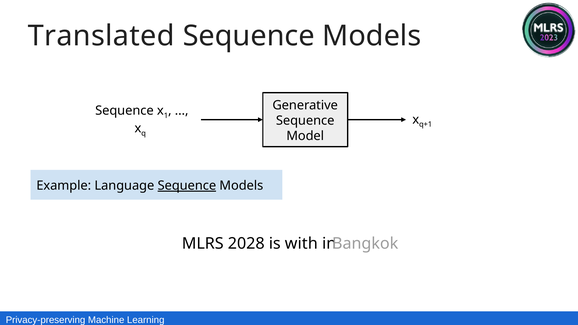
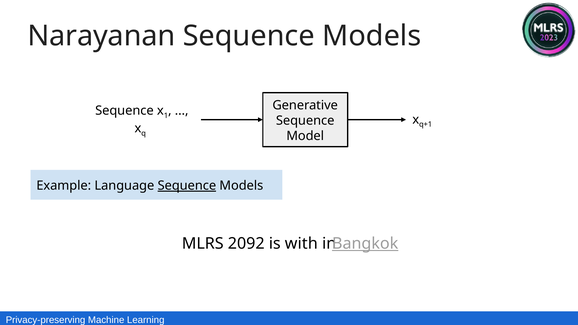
Translated: Translated -> Narayanan
2028: 2028 -> 2092
Bangkok underline: none -> present
